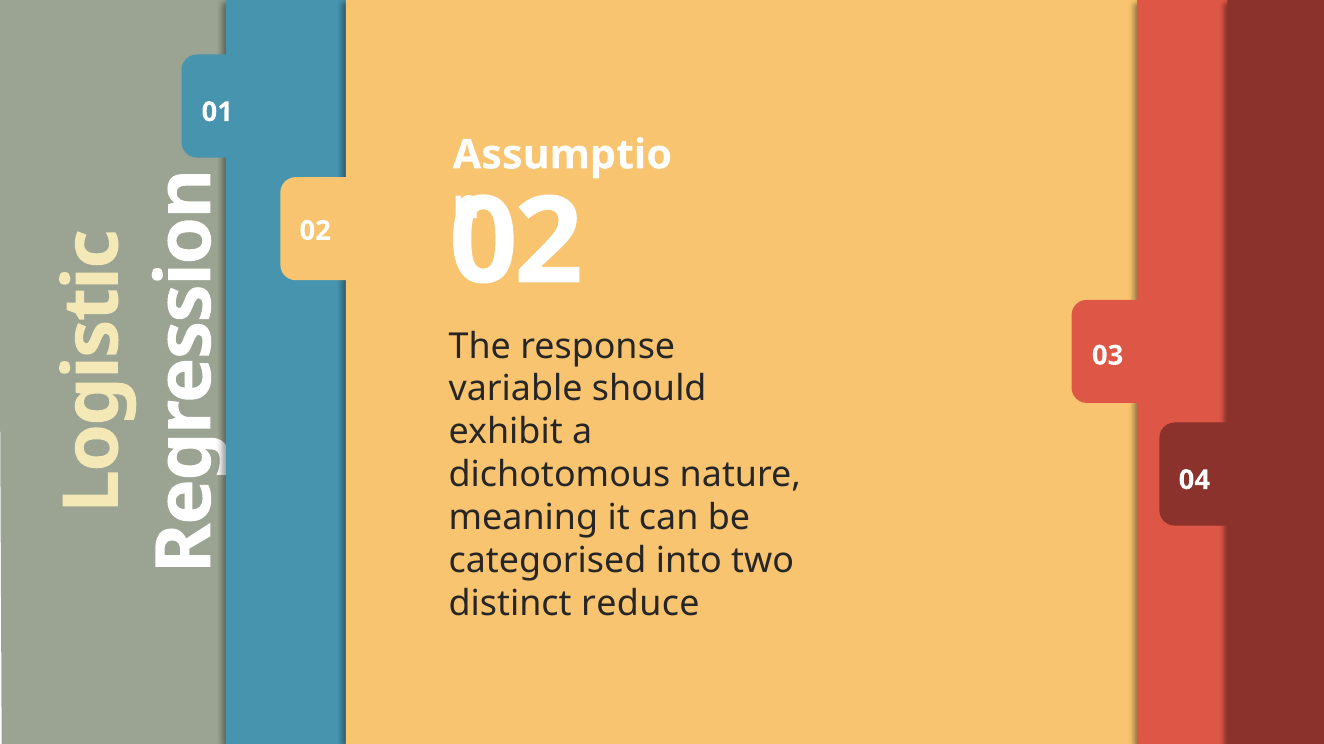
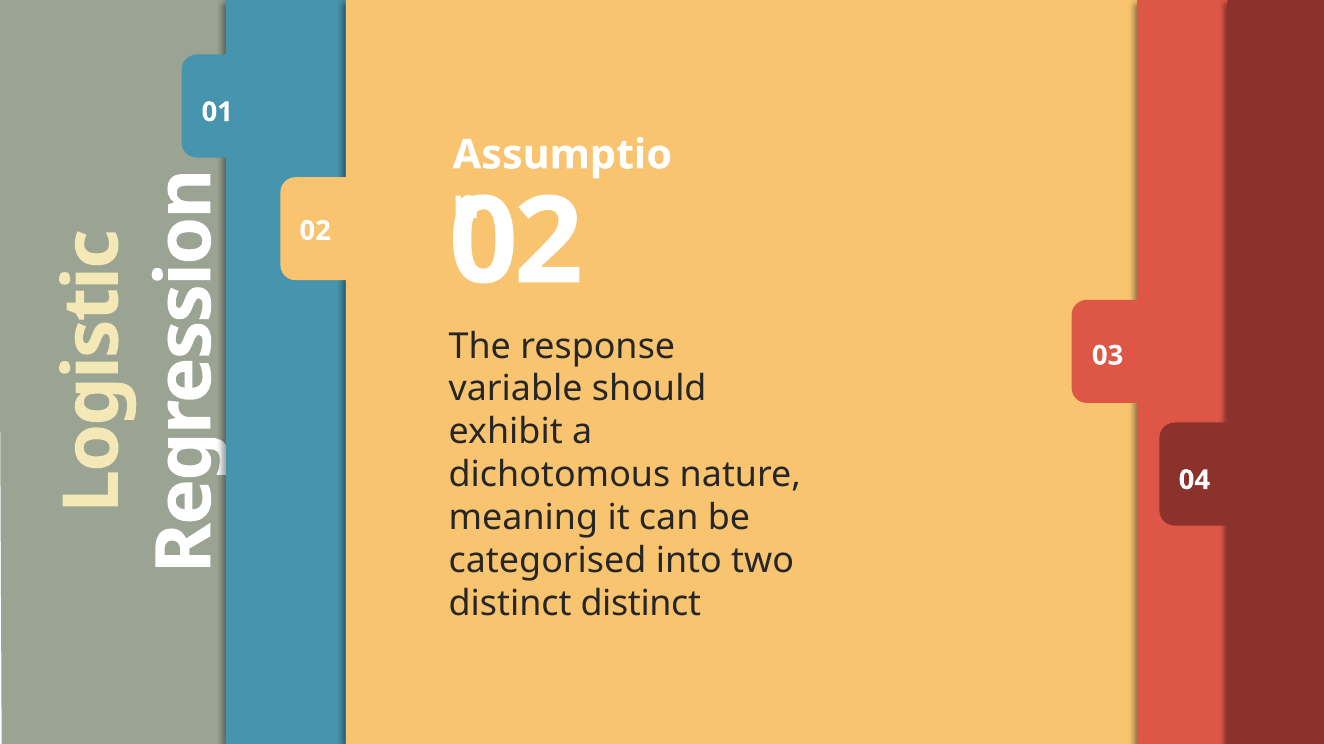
distinct reduce: reduce -> distinct
